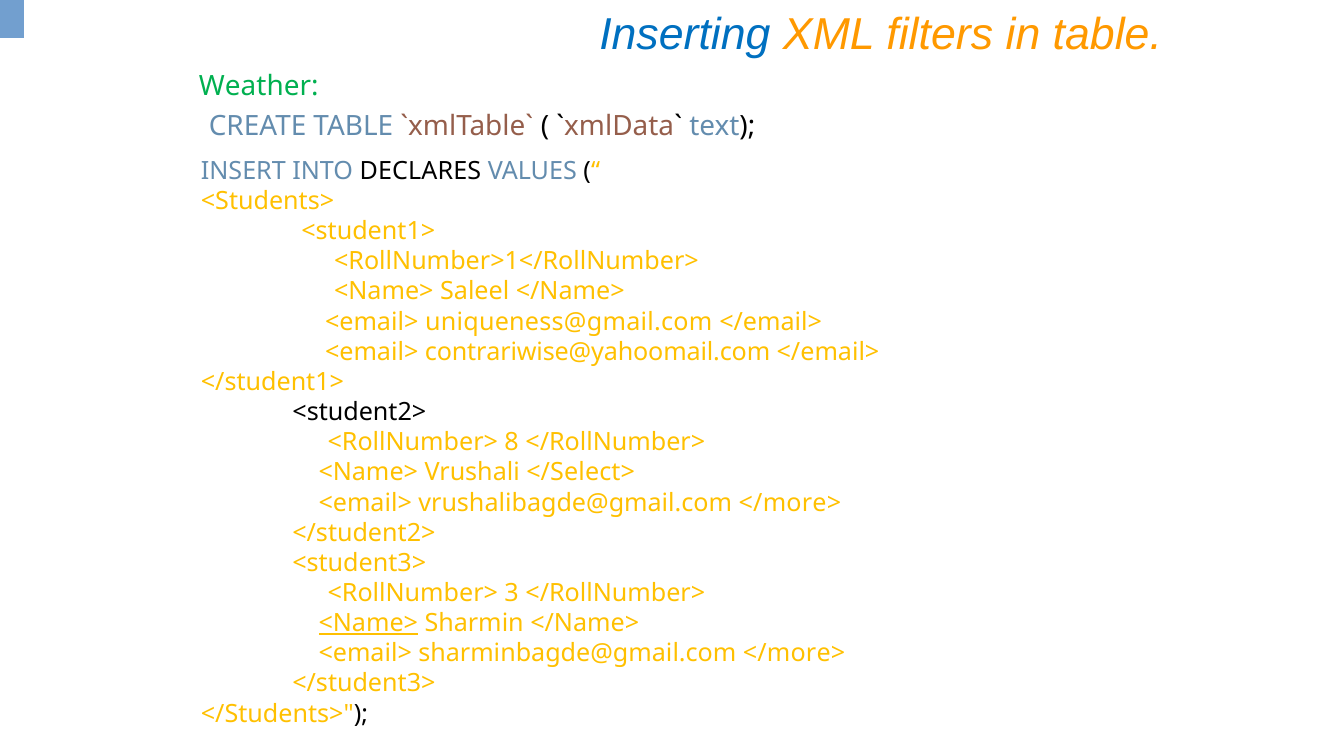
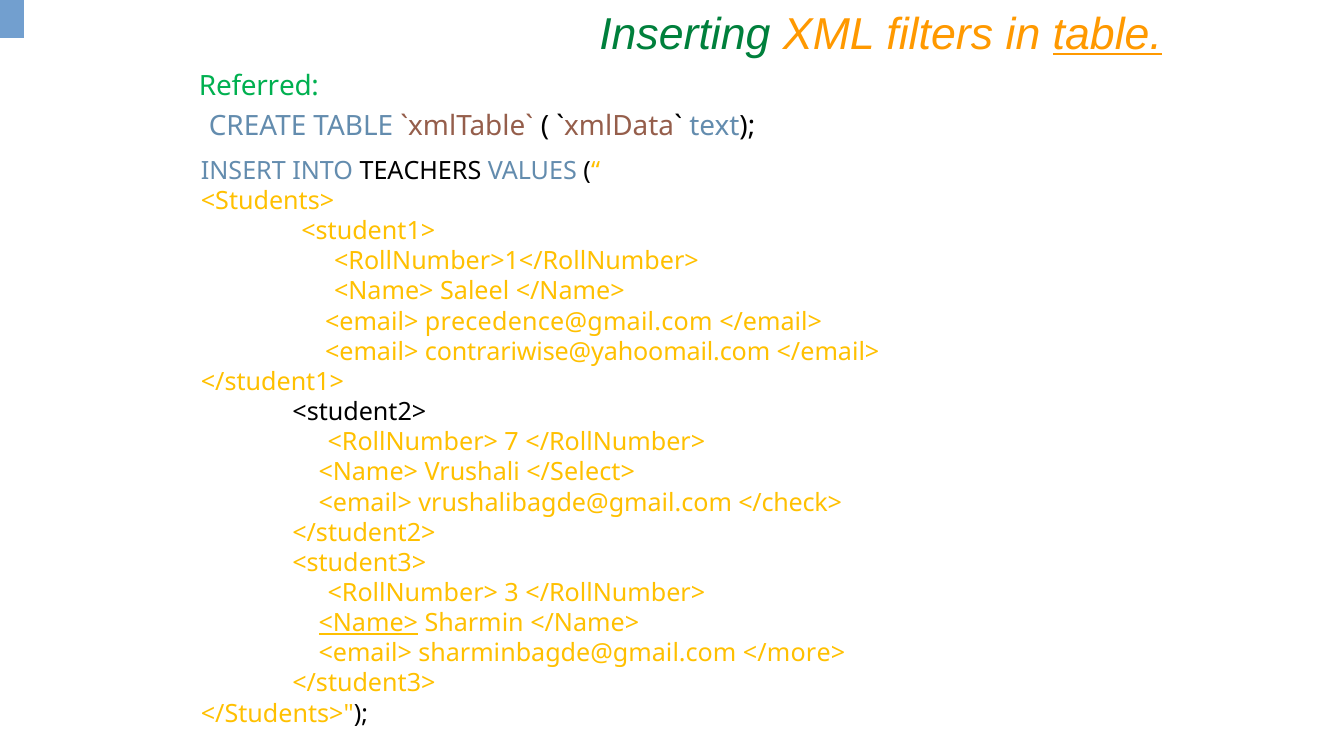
Inserting colour: blue -> green
table at (1107, 35) underline: none -> present
Weather: Weather -> Referred
DECLARES: DECLARES -> TEACHERS
uniqueness@gmail.com: uniqueness@gmail.com -> precedence@gmail.com
8: 8 -> 7
vrushalibagde@gmail.com </more>: </more> -> </check>
